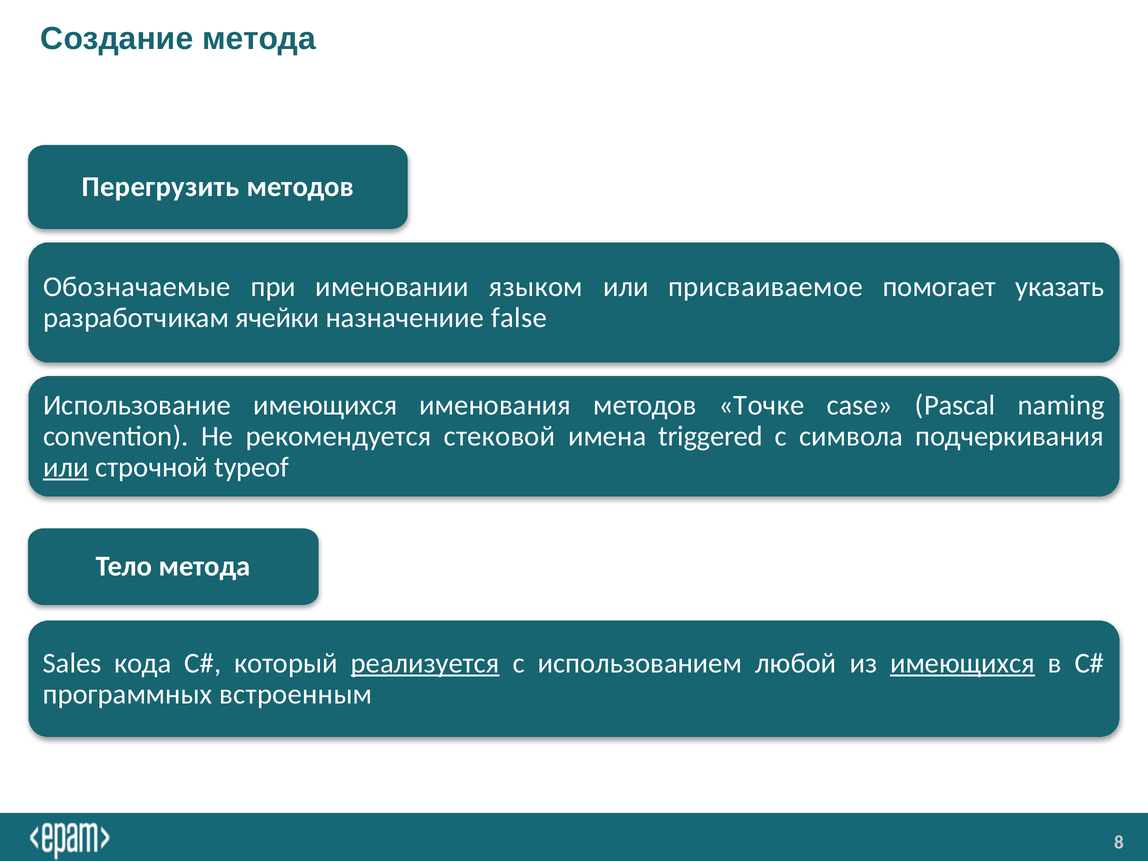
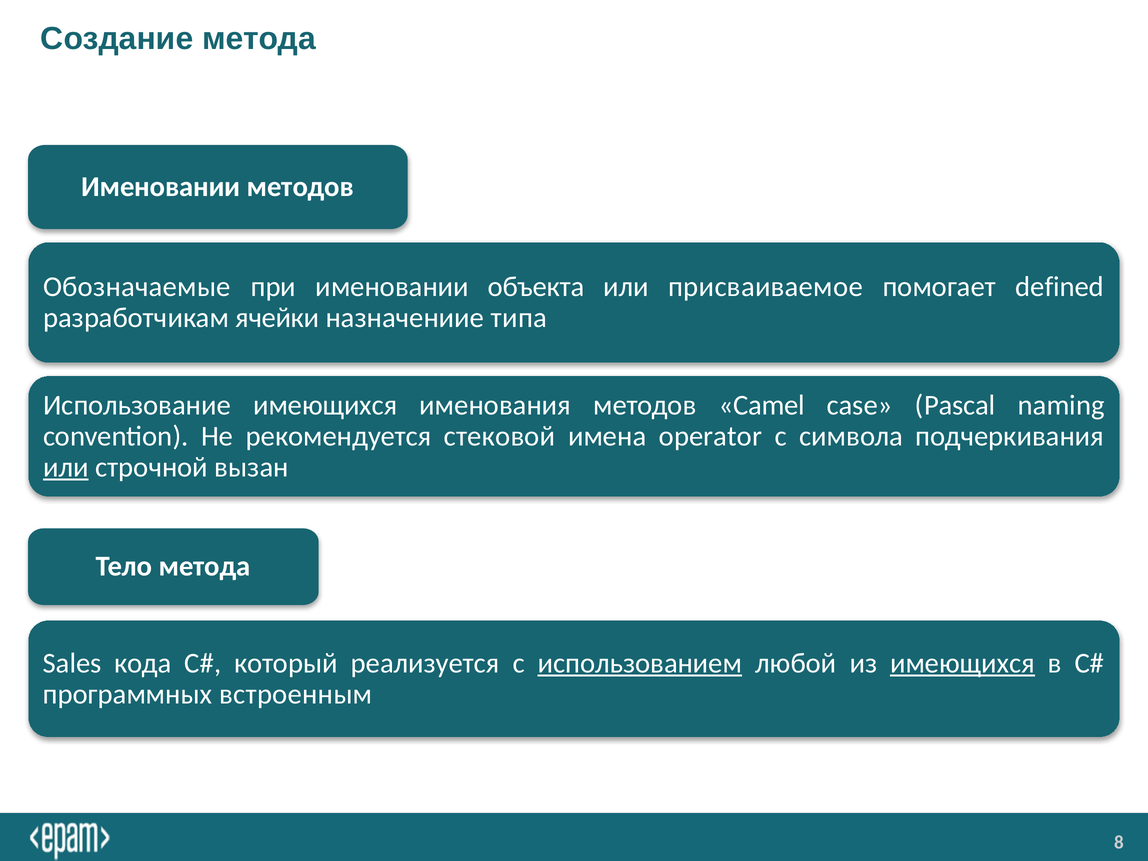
Перегрузить at (161, 187): Перегрузить -> Именовании
языком: языком -> объекта
указать: указать -> defined
false: false -> типа
Точке: Точке -> Camel
triggered: triggered -> operator
typeof: typeof -> вызан
реализуется underline: present -> none
использованием underline: none -> present
